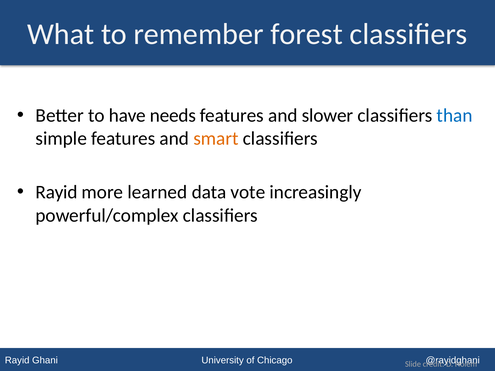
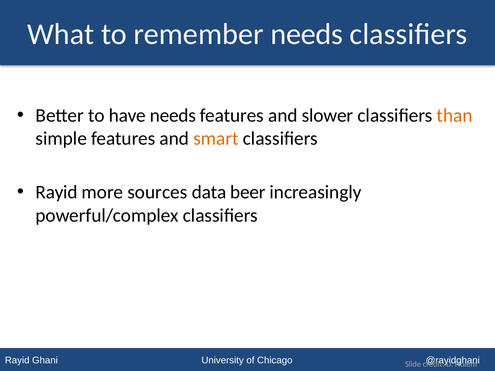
remember forest: forest -> needs
than colour: blue -> orange
learned: learned -> sources
vote: vote -> beer
